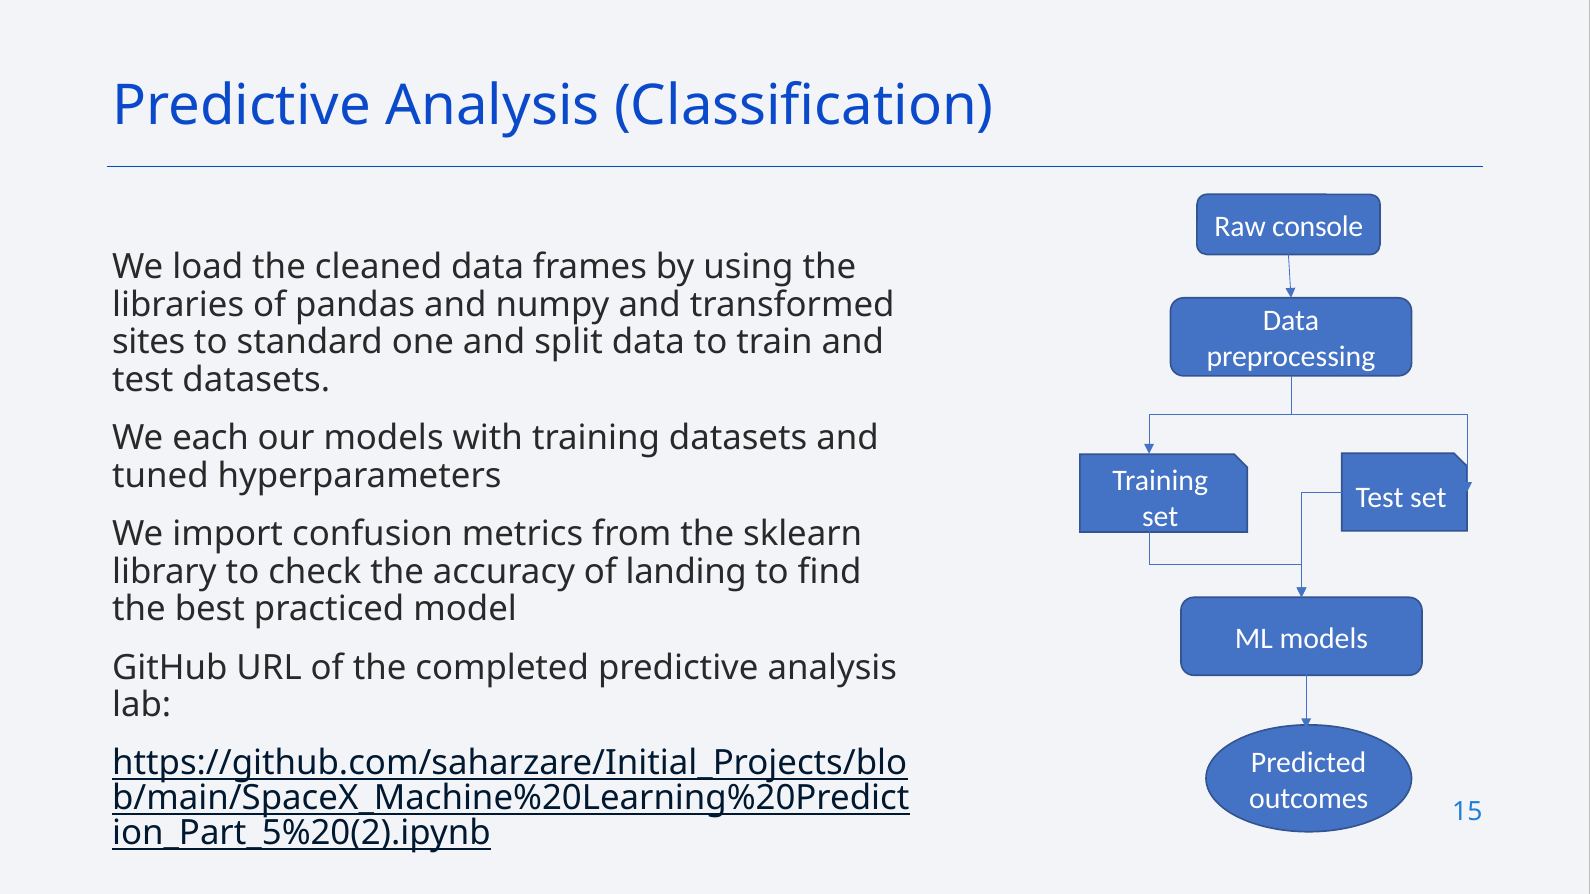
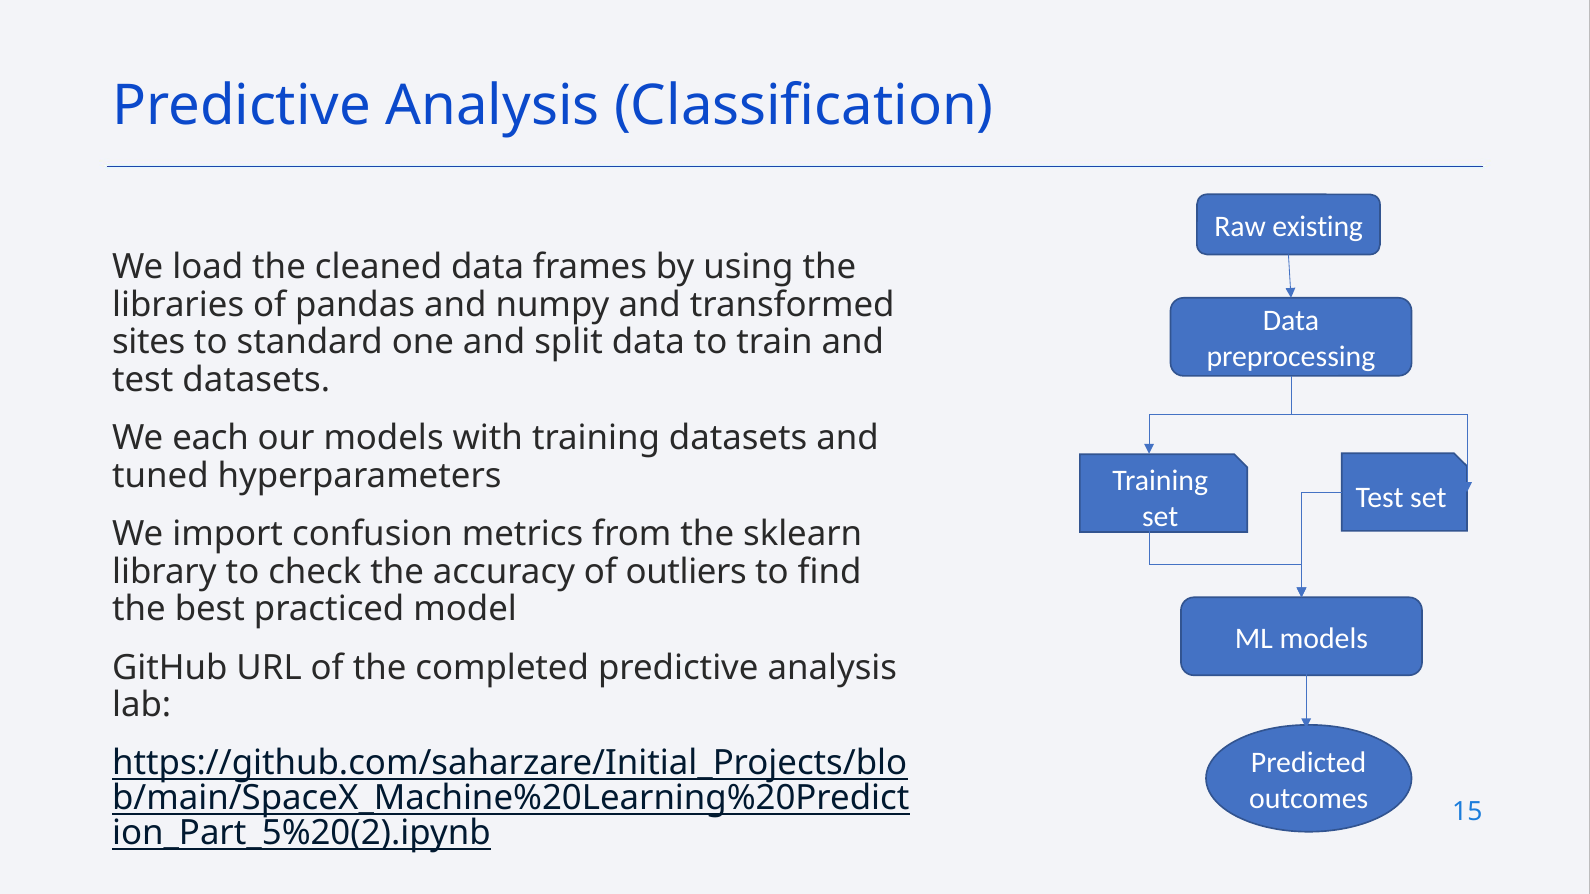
console: console -> existing
landing: landing -> outliers
